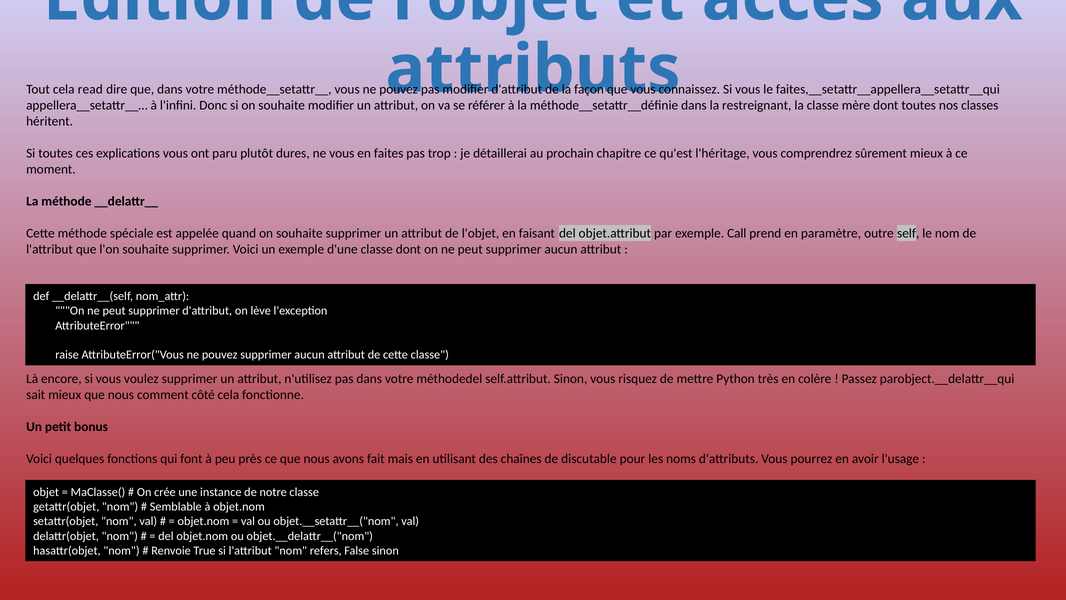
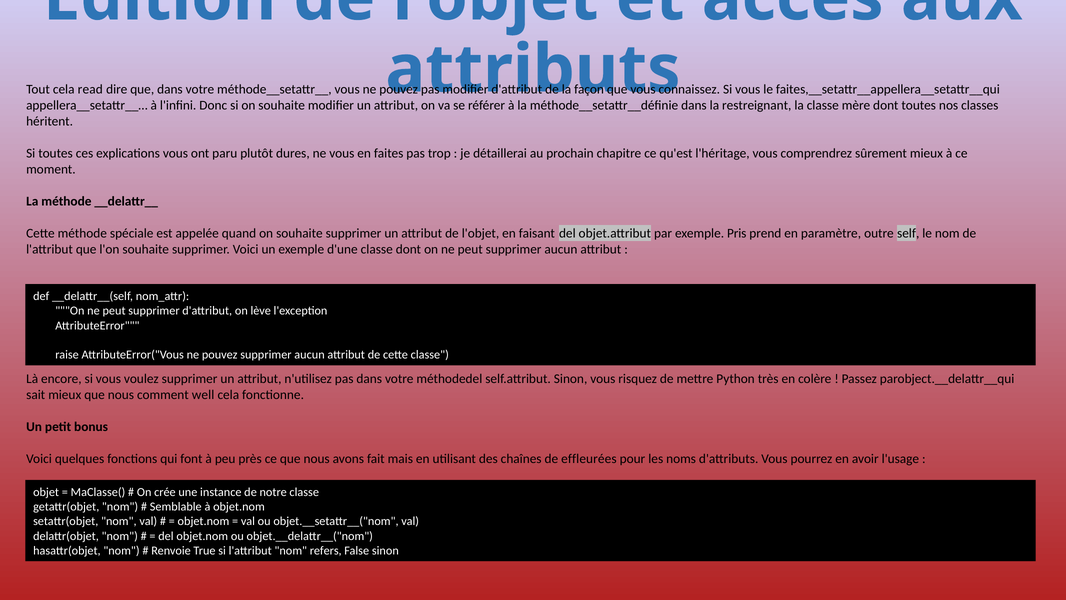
Call: Call -> Pris
côté: côté -> well
discutable: discutable -> effleurées
